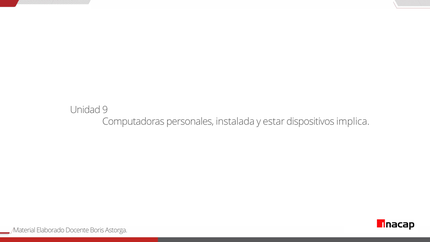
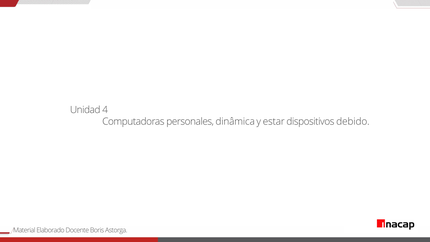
9: 9 -> 4
instalada: instalada -> dinâmica
implica: implica -> debido
